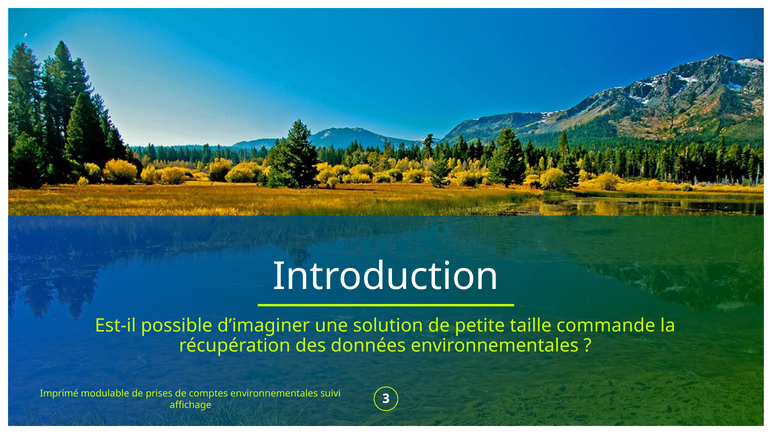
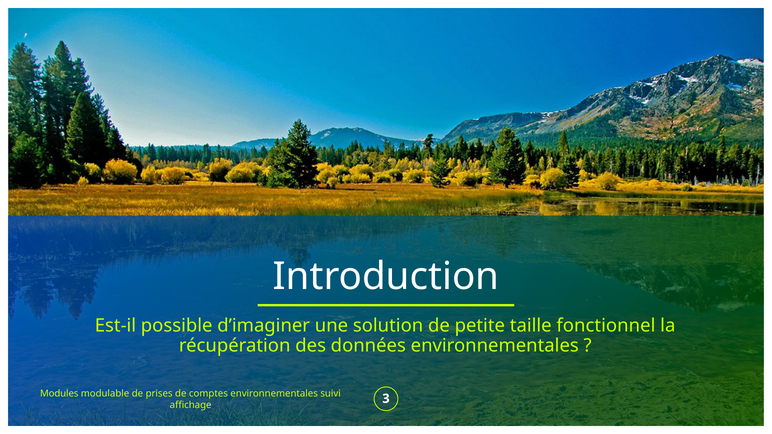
commande: commande -> fonctionnel
Imprimé: Imprimé -> Modules
